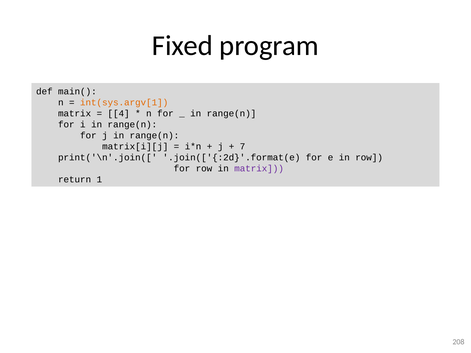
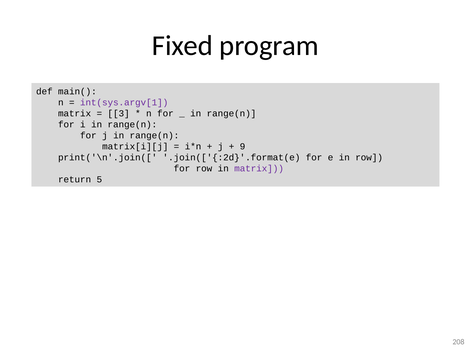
int(sys.argv[1 colour: orange -> purple
4: 4 -> 3
7: 7 -> 9
1: 1 -> 5
